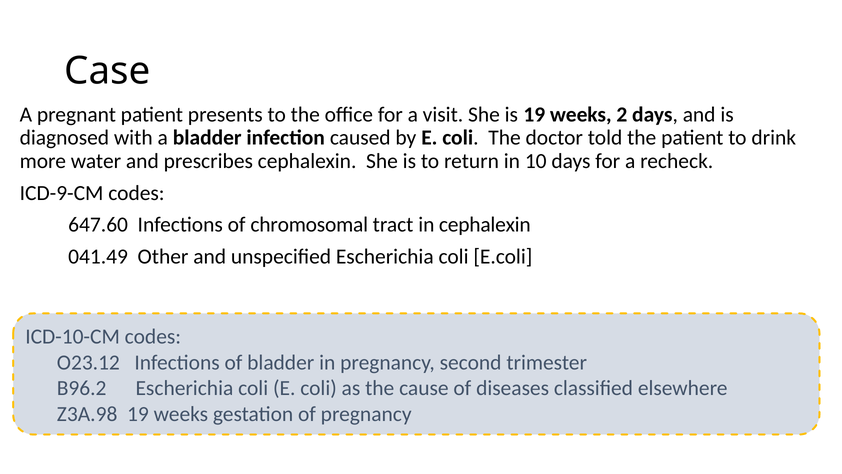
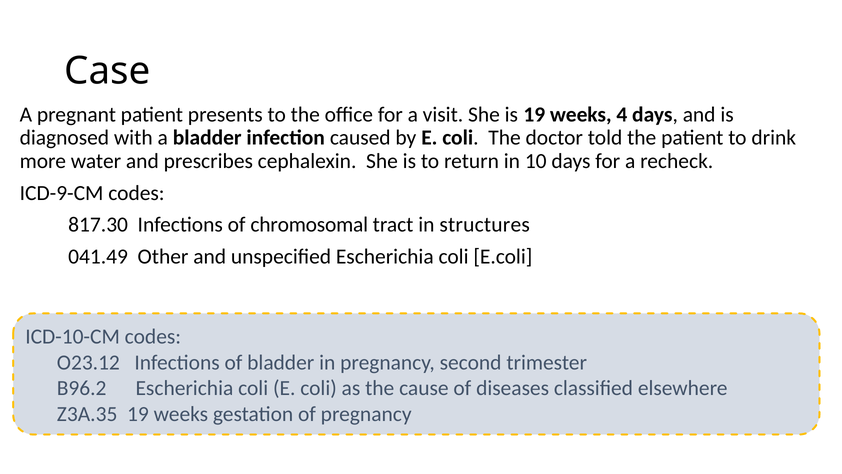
2: 2 -> 4
647.60: 647.60 -> 817.30
in cephalexin: cephalexin -> structures
Z3A.98: Z3A.98 -> Z3A.35
